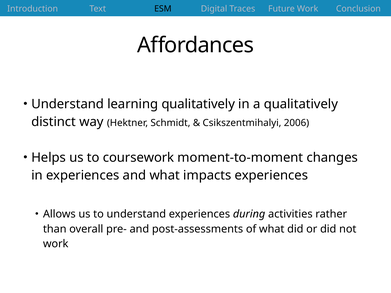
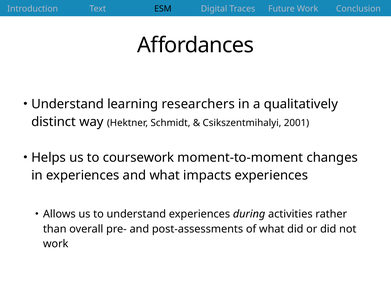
learning qualitatively: qualitatively -> researchers
2006: 2006 -> 2001
